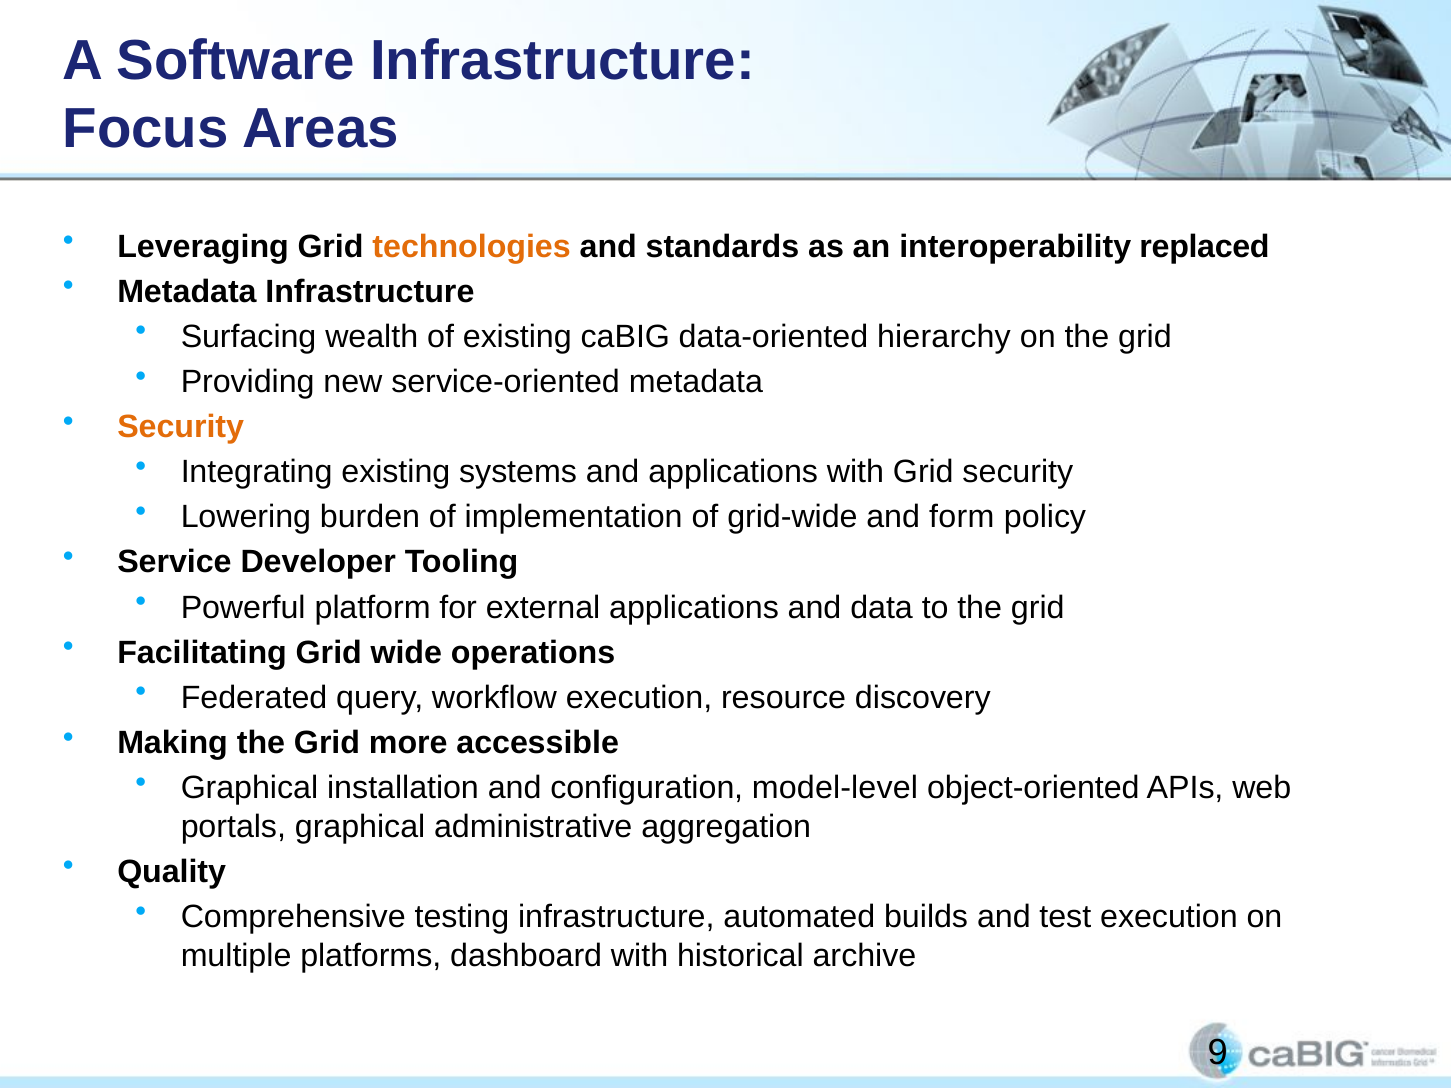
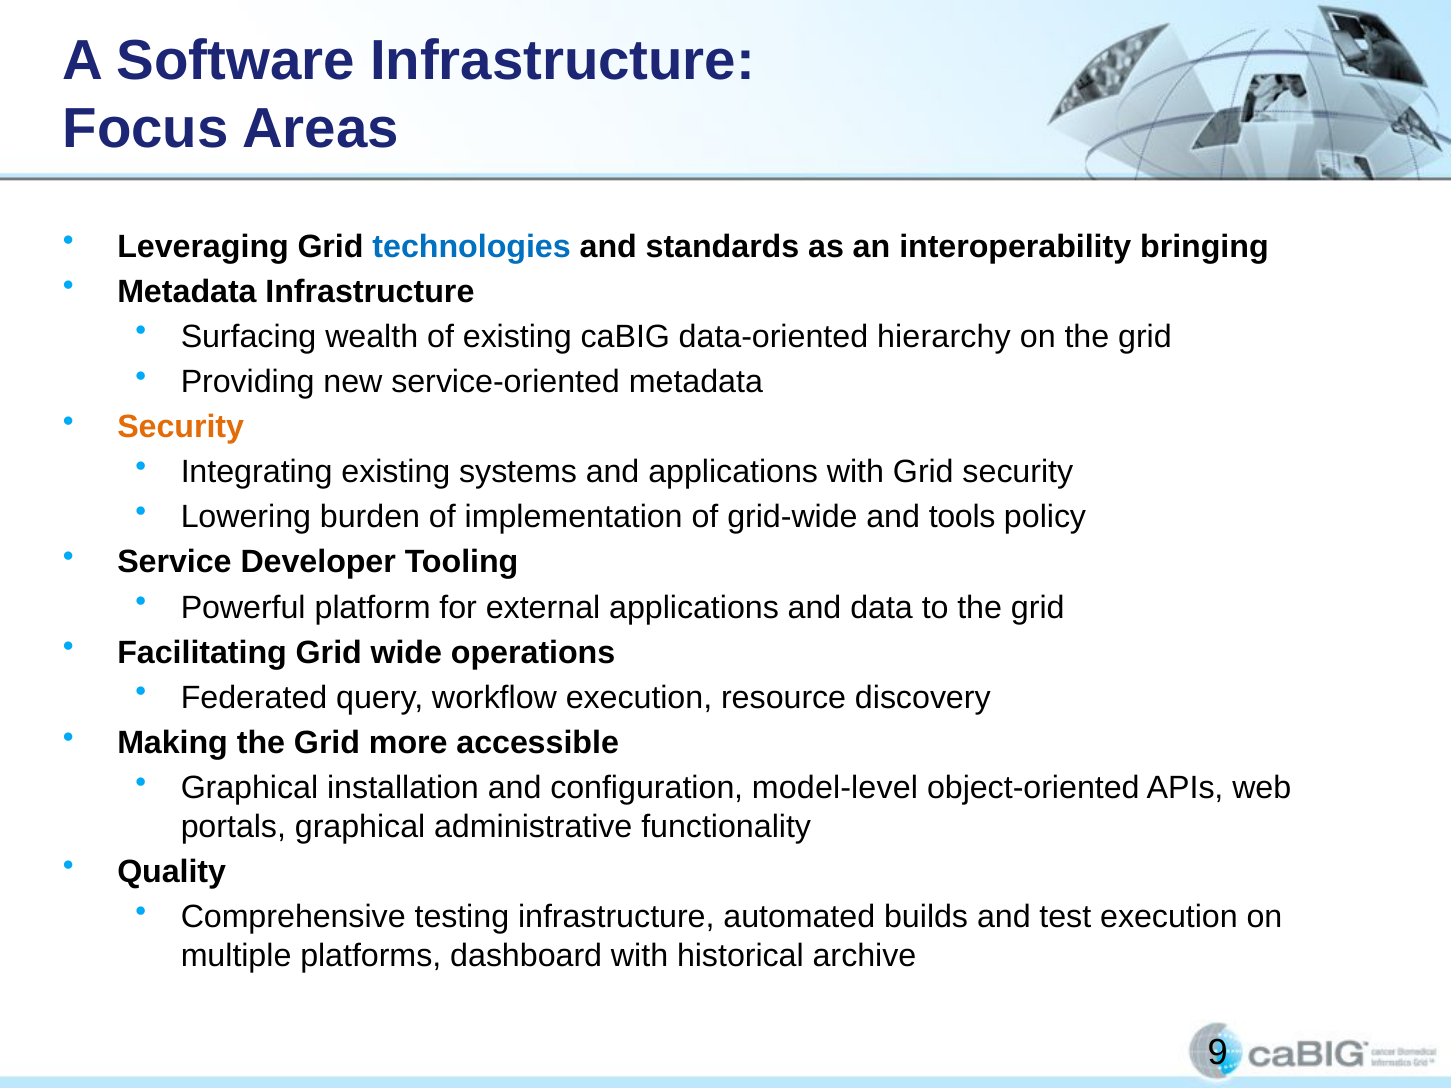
technologies colour: orange -> blue
replaced: replaced -> bringing
form: form -> tools
aggregation: aggregation -> functionality
